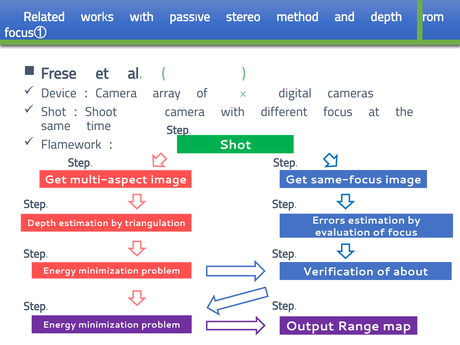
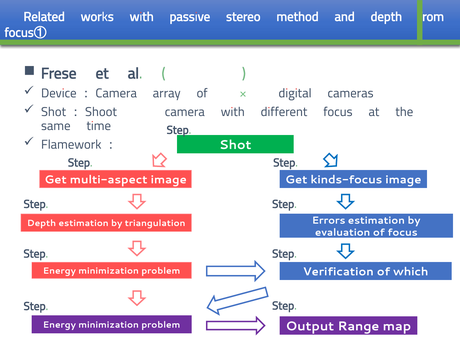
same-focus: same-focus -> kinds-focus
about: about -> which
